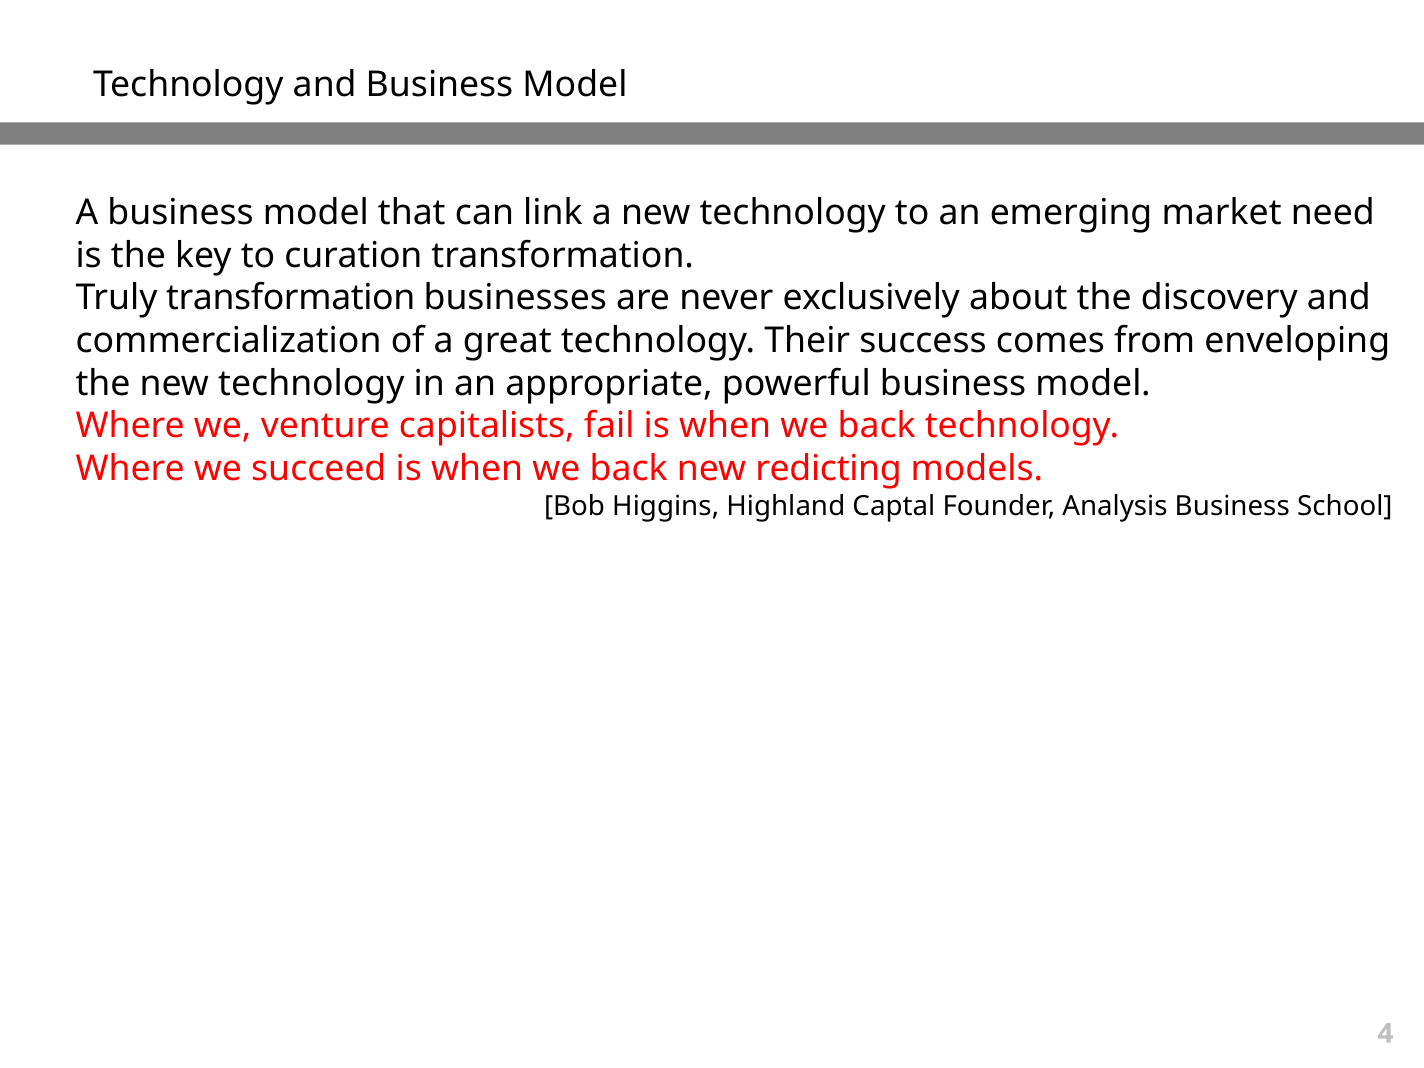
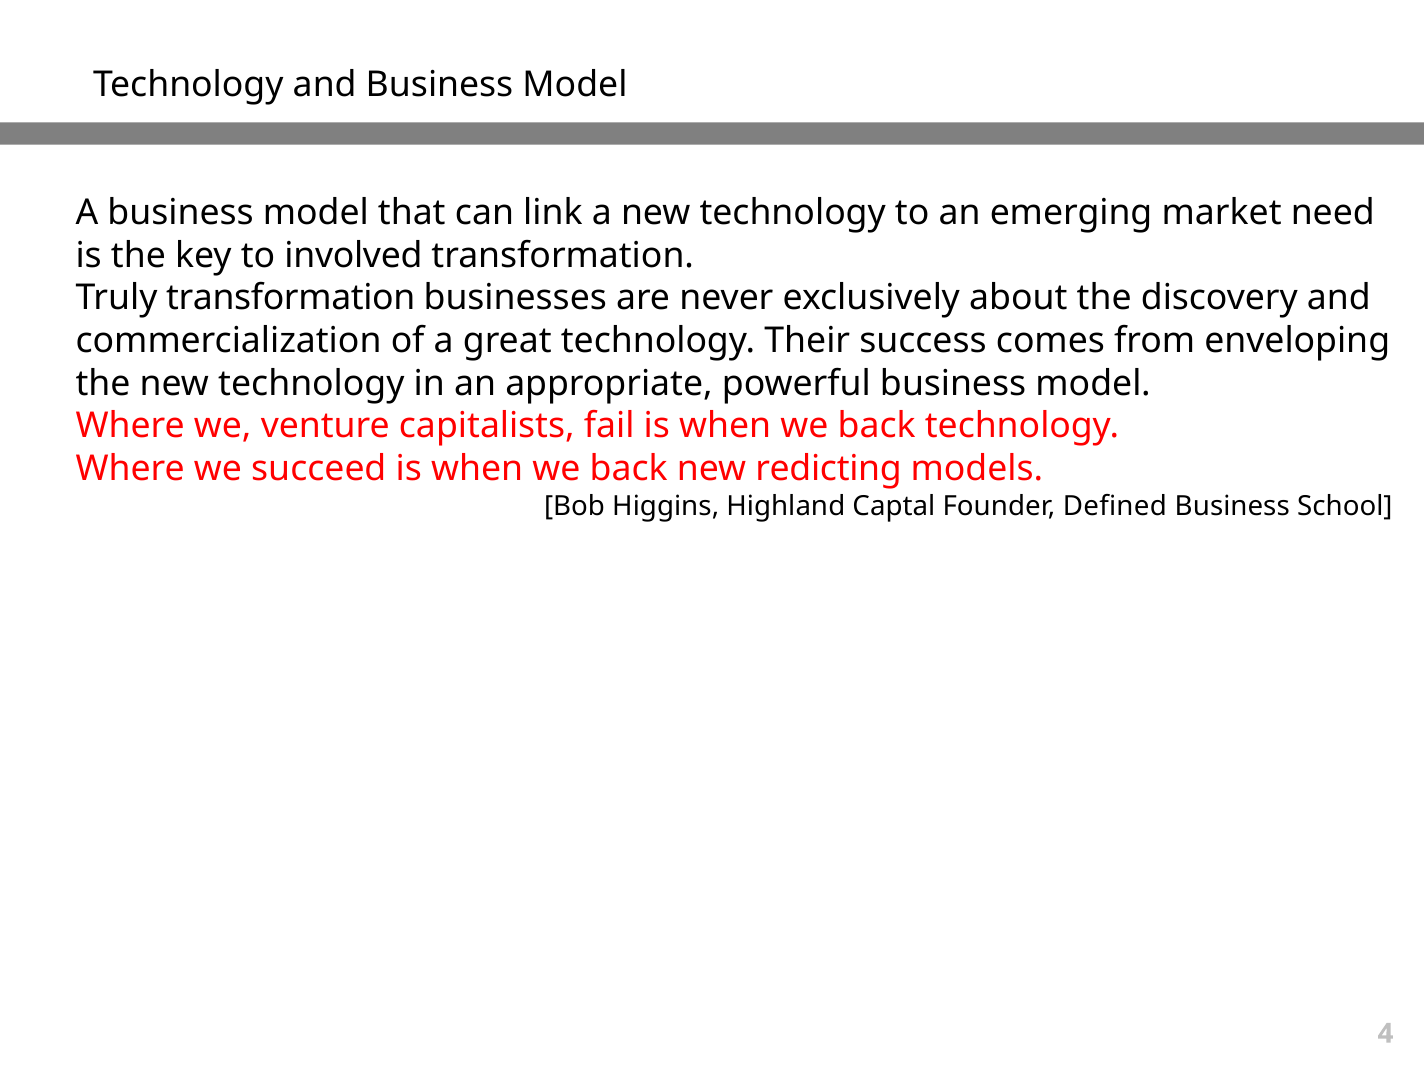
curation: curation -> involved
Analysis: Analysis -> Defined
